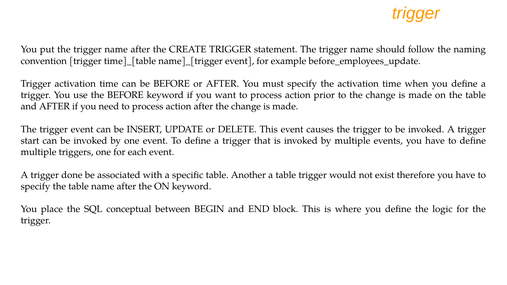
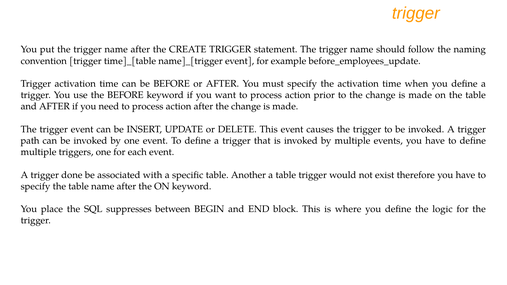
start: start -> path
conceptual: conceptual -> suppresses
